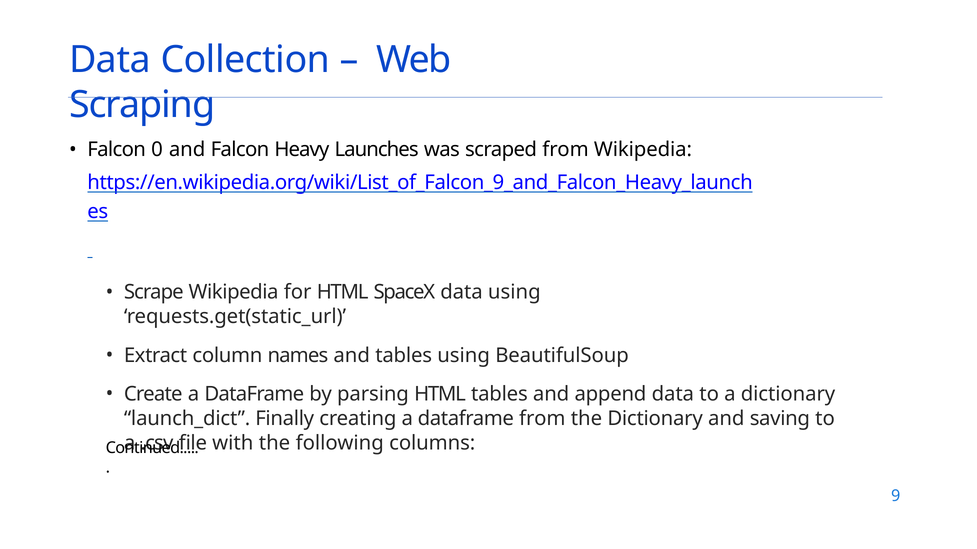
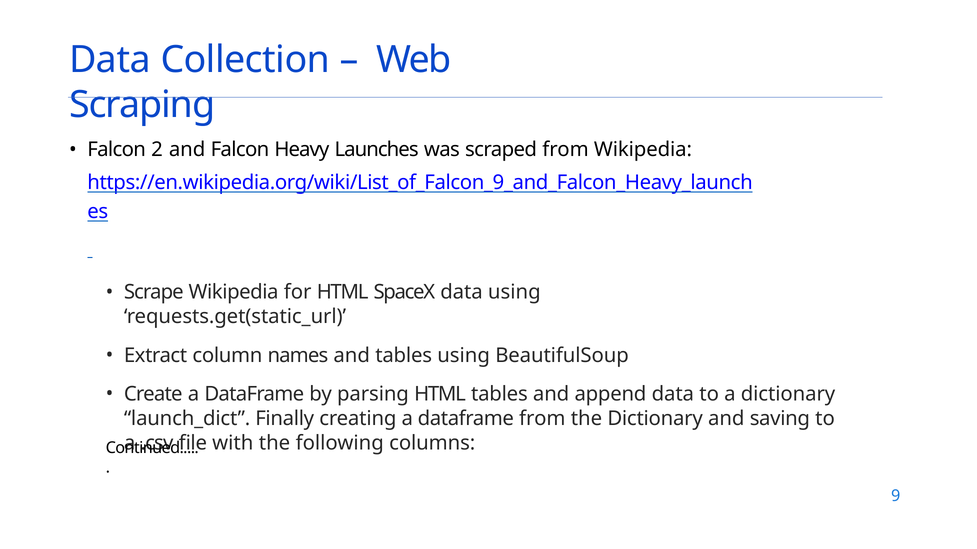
0: 0 -> 2
